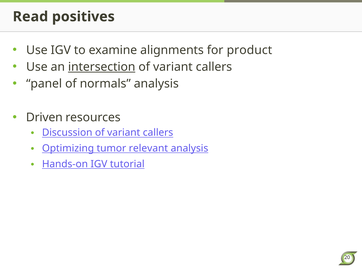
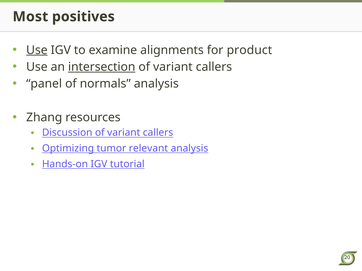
Read: Read -> Most
Use at (37, 50) underline: none -> present
Driven: Driven -> Zhang
